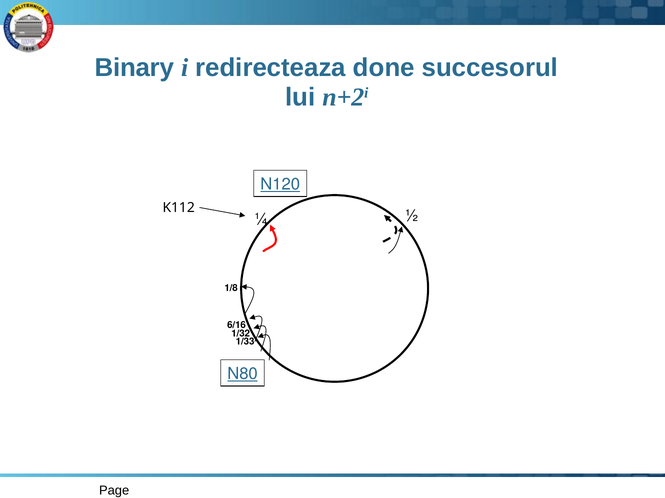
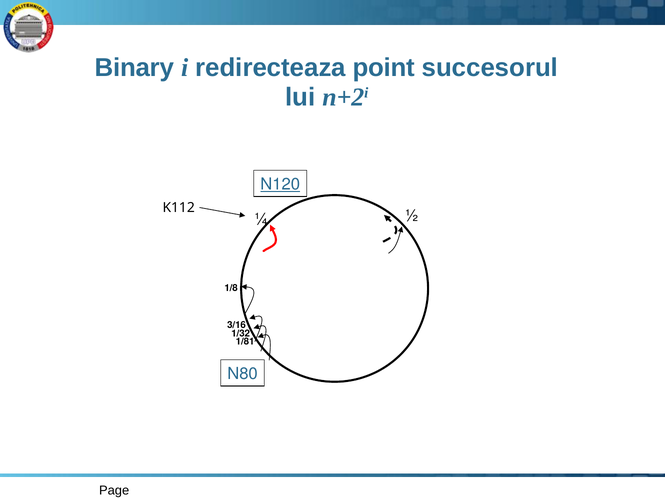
done: done -> point
6/16: 6/16 -> 3/16
1/33: 1/33 -> 1/81
N80 underline: present -> none
